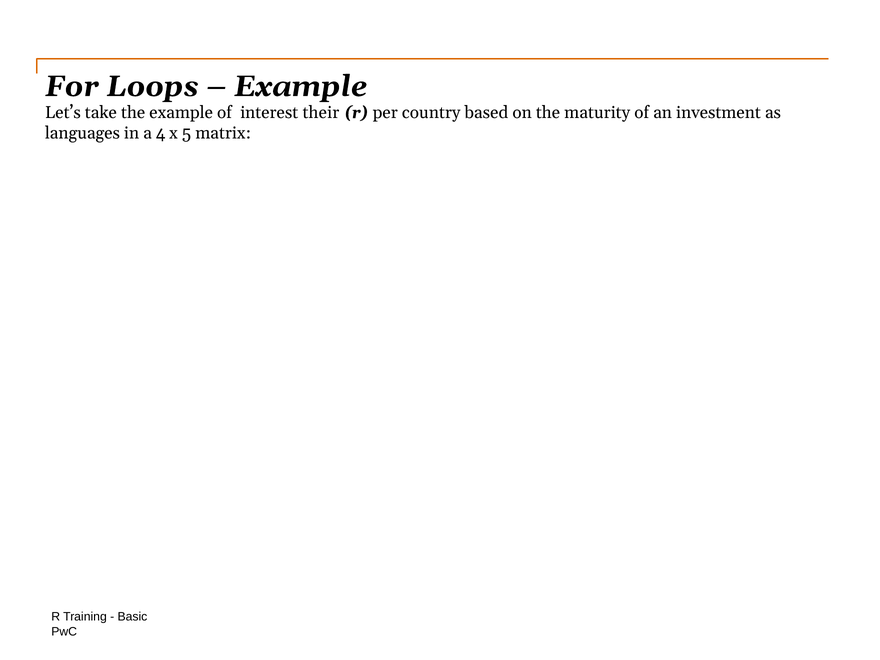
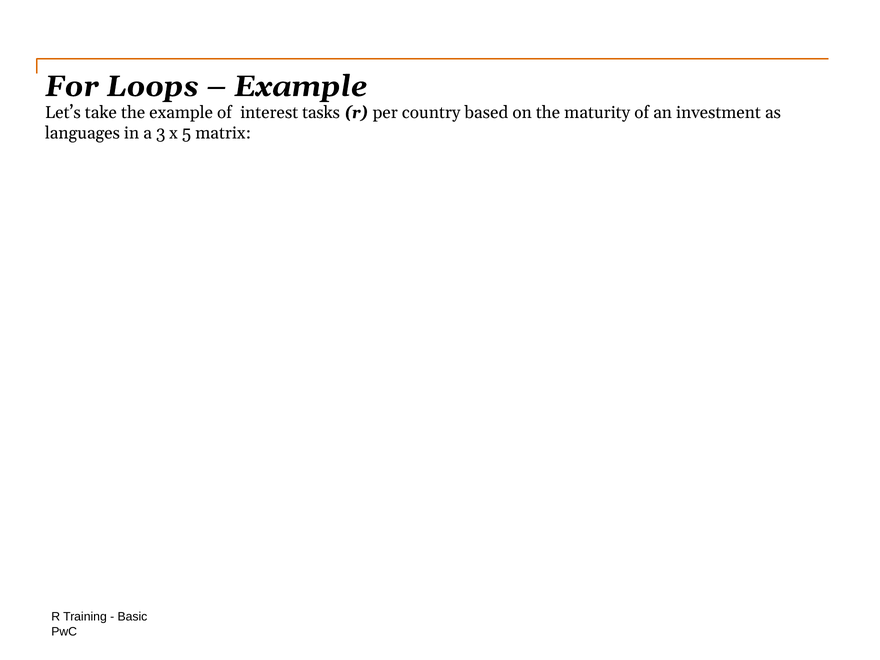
their: their -> tasks
4: 4 -> 3
